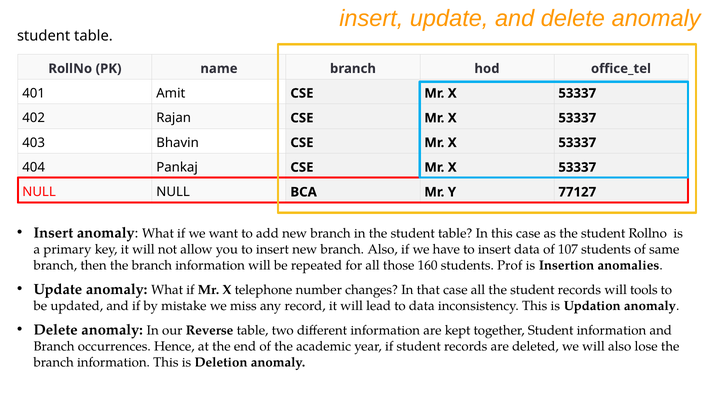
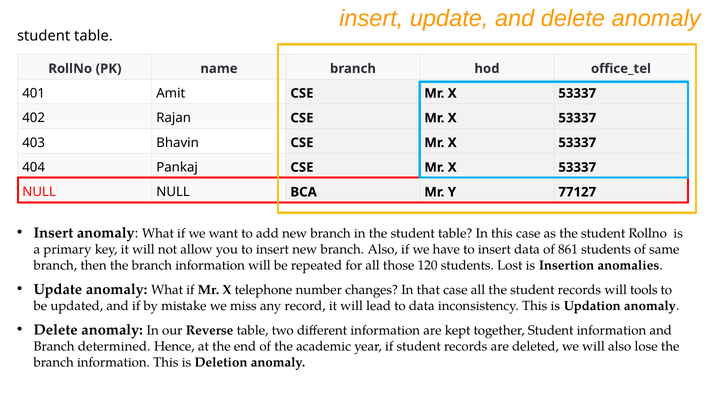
107: 107 -> 861
160: 160 -> 120
Prof: Prof -> Lost
occurrences: occurrences -> determined
